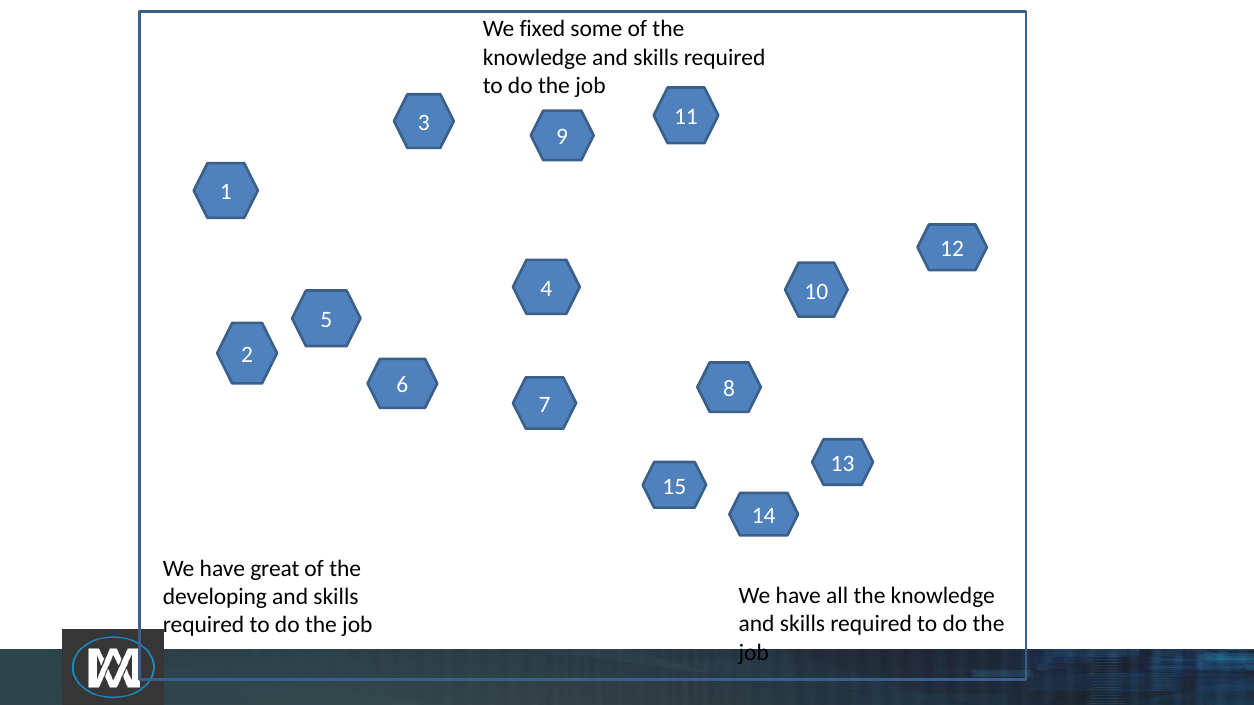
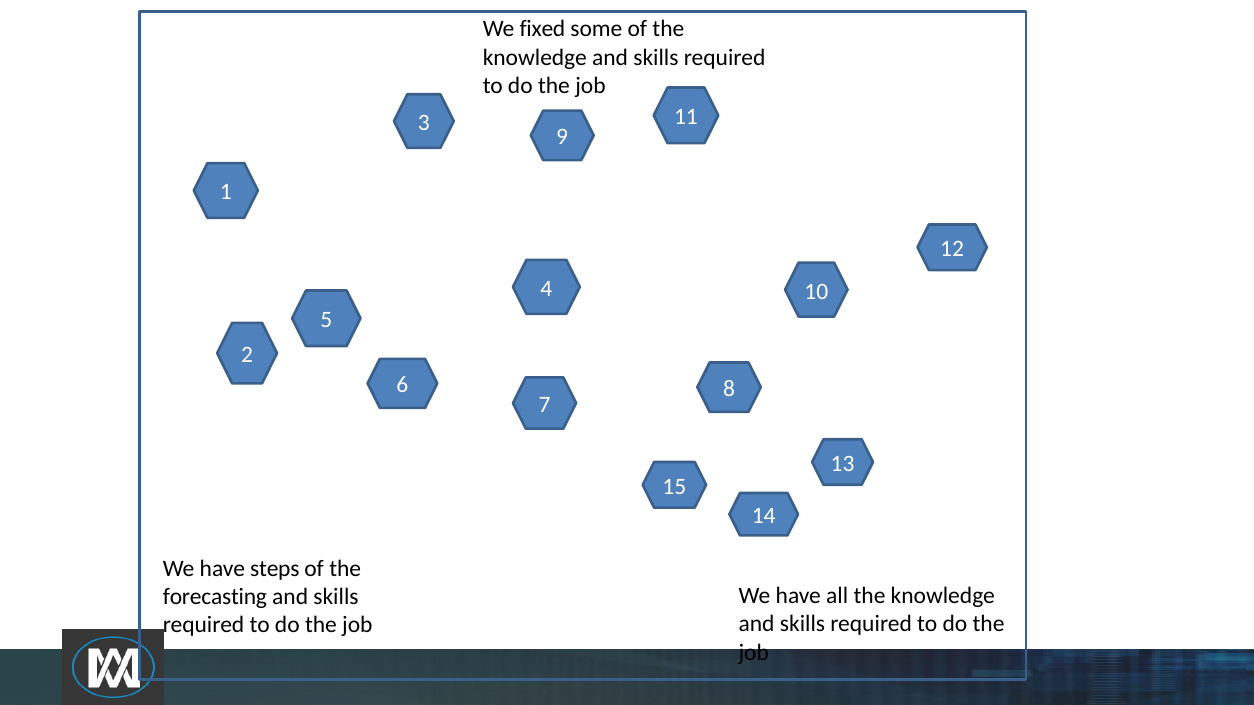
great: great -> steps
developing: developing -> forecasting
